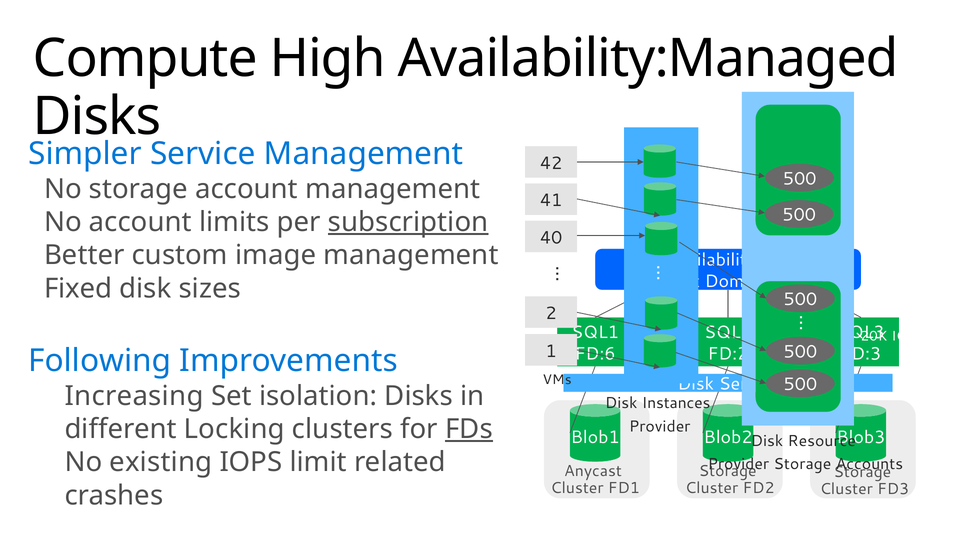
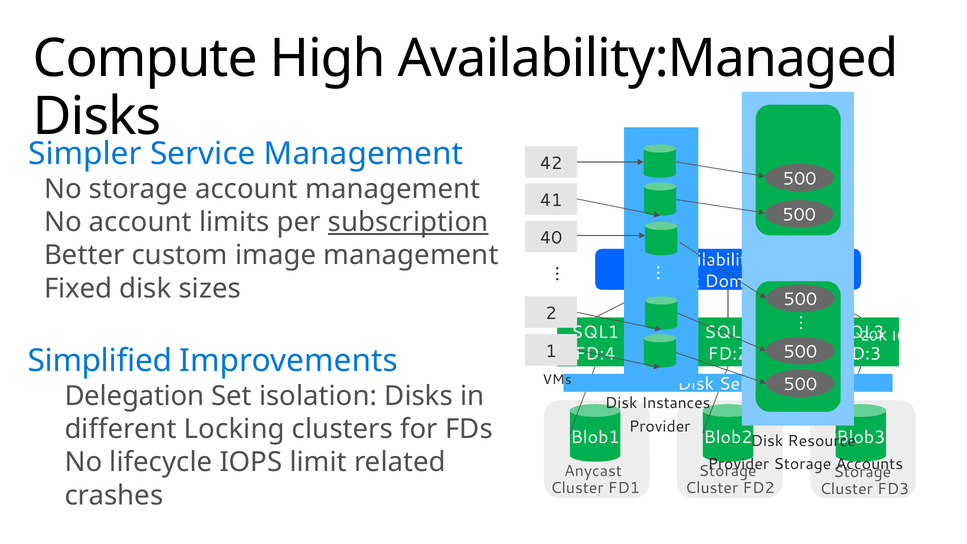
FD:6: FD:6 -> FD:4
Following: Following -> Simplified
Increasing: Increasing -> Delegation
FDs underline: present -> none
existing: existing -> lifecycle
